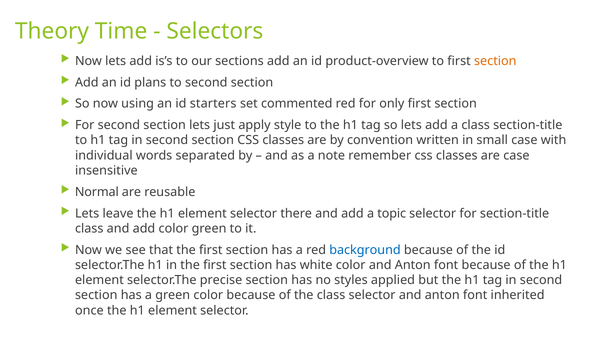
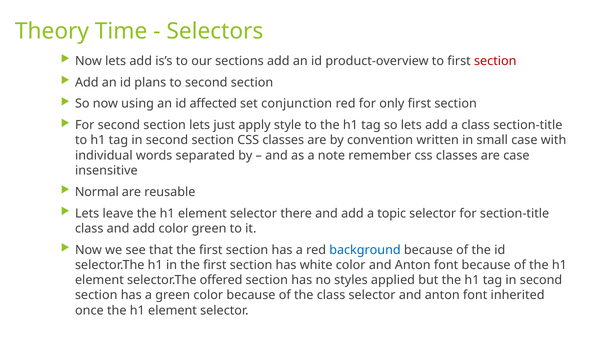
section at (495, 61) colour: orange -> red
starters: starters -> affected
commented: commented -> conjunction
precise: precise -> offered
